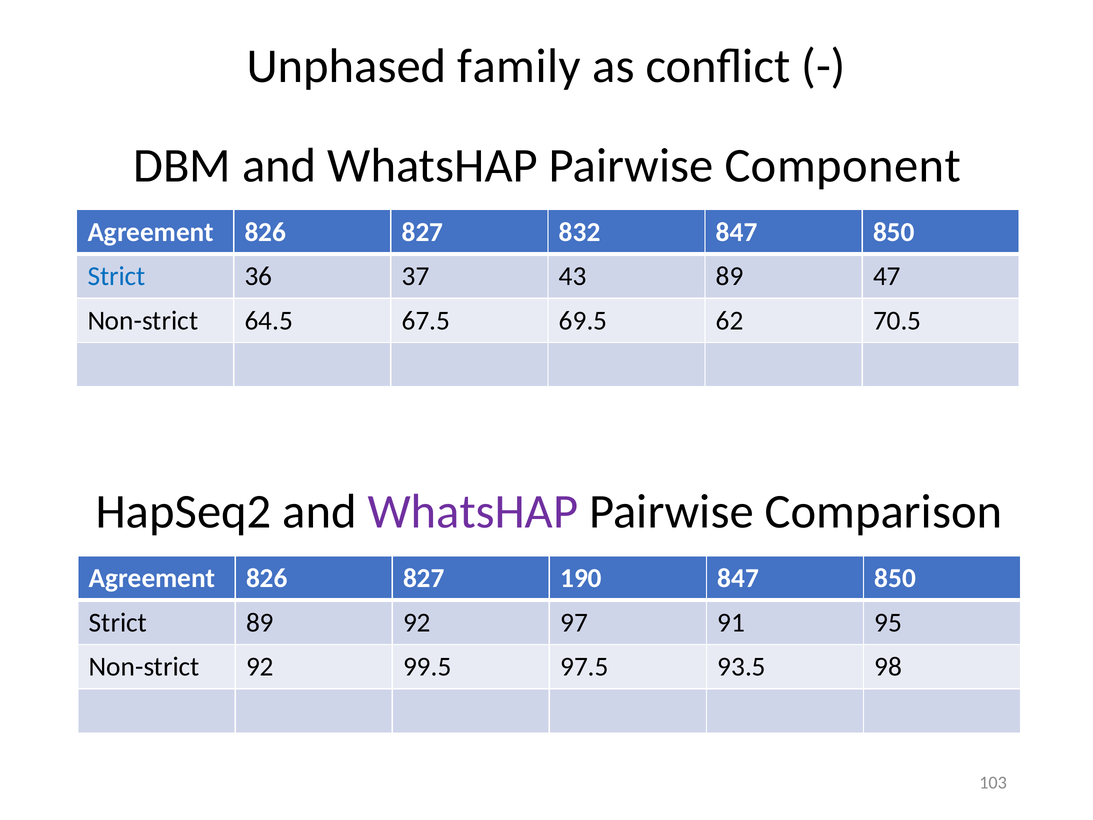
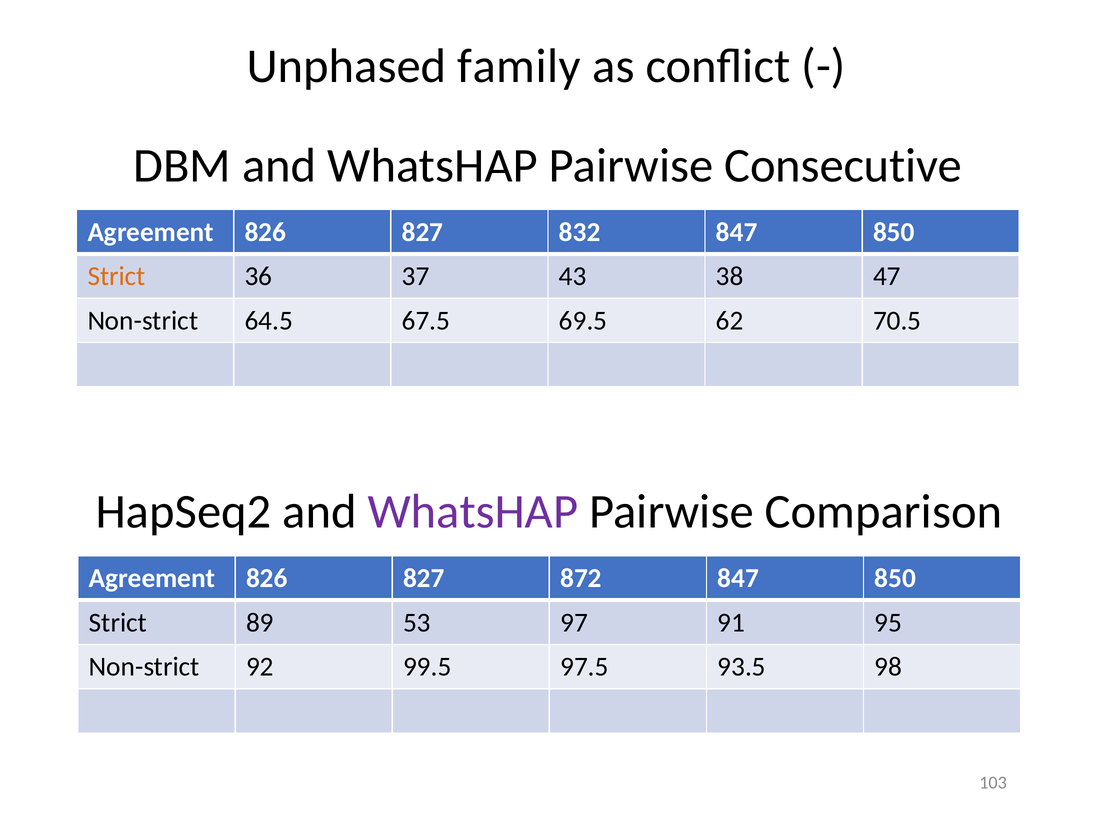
Component: Component -> Consecutive
Strict at (117, 276) colour: blue -> orange
43 89: 89 -> 38
190: 190 -> 872
89 92: 92 -> 53
